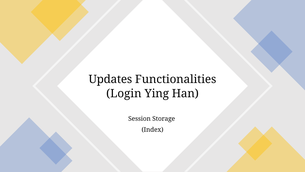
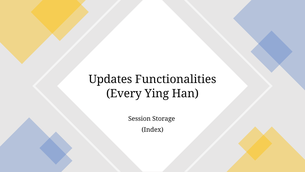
Login: Login -> Every
